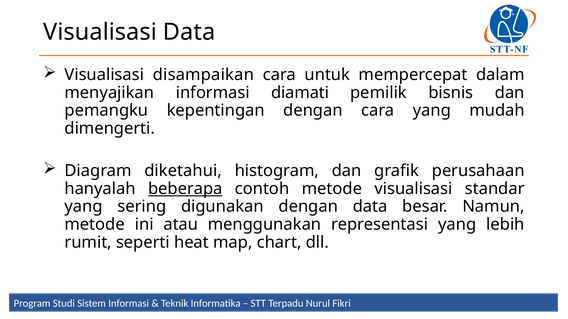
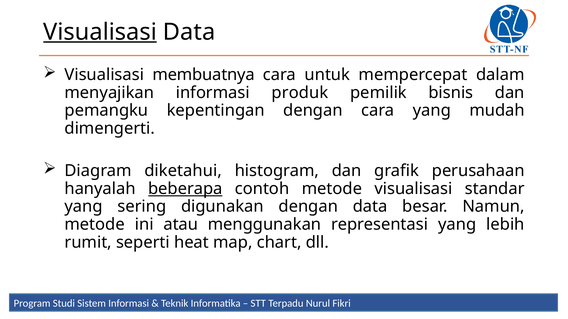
Visualisasi at (100, 32) underline: none -> present
disampaikan: disampaikan -> membuatnya
diamati: diamati -> produk
